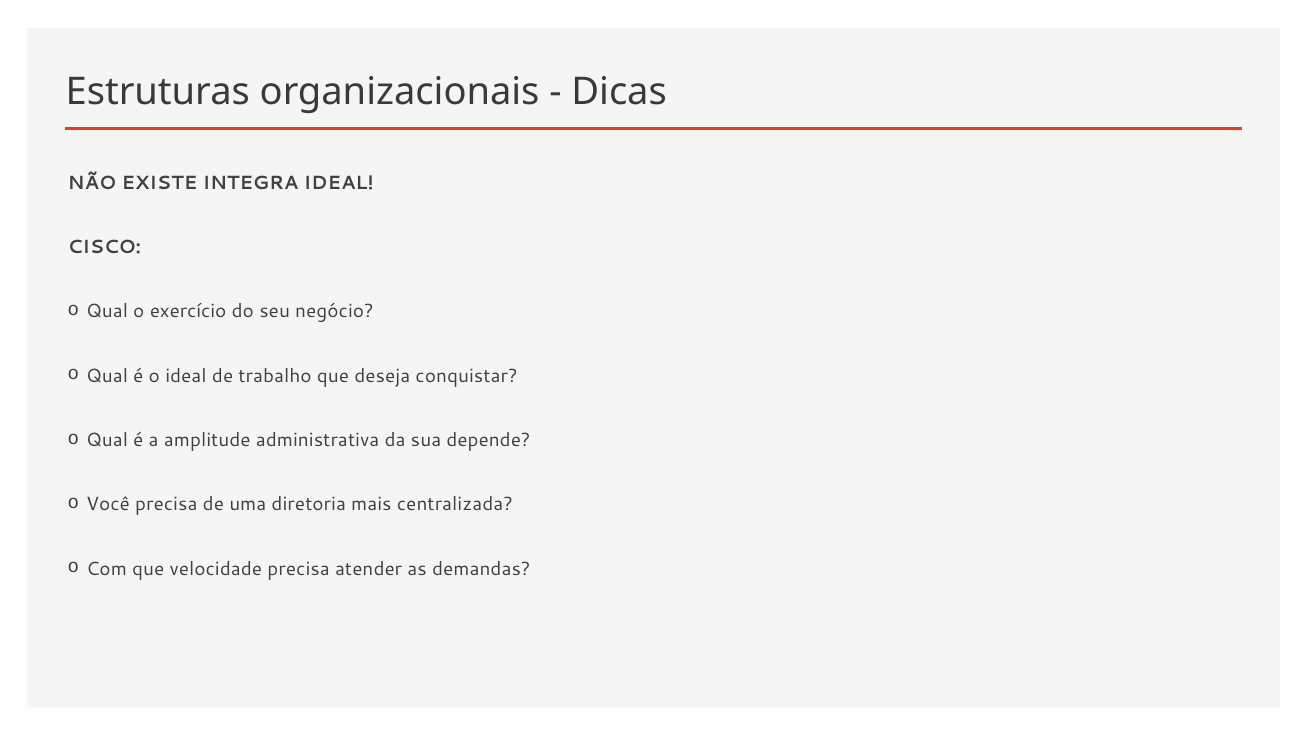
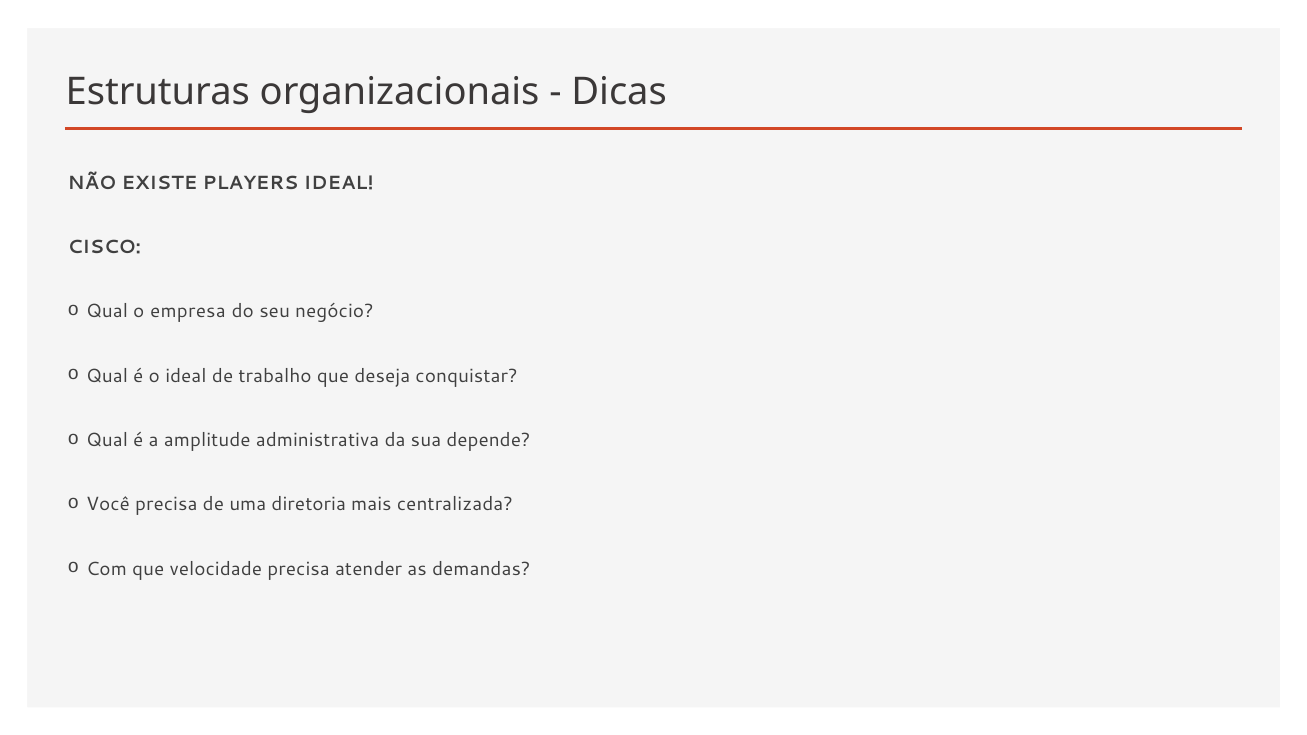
INTEGRA: INTEGRA -> PLAYERS
exercício: exercício -> empresa
